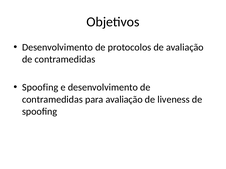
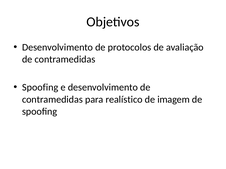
para avaliação: avaliação -> realístico
liveness: liveness -> imagem
